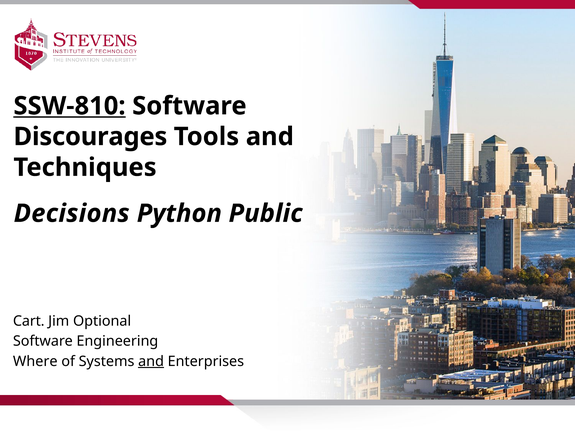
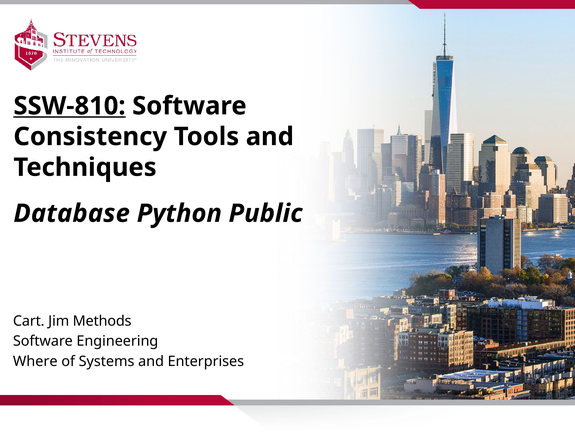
Discourages: Discourages -> Consistency
Decisions: Decisions -> Database
Optional: Optional -> Methods
and at (151, 361) underline: present -> none
